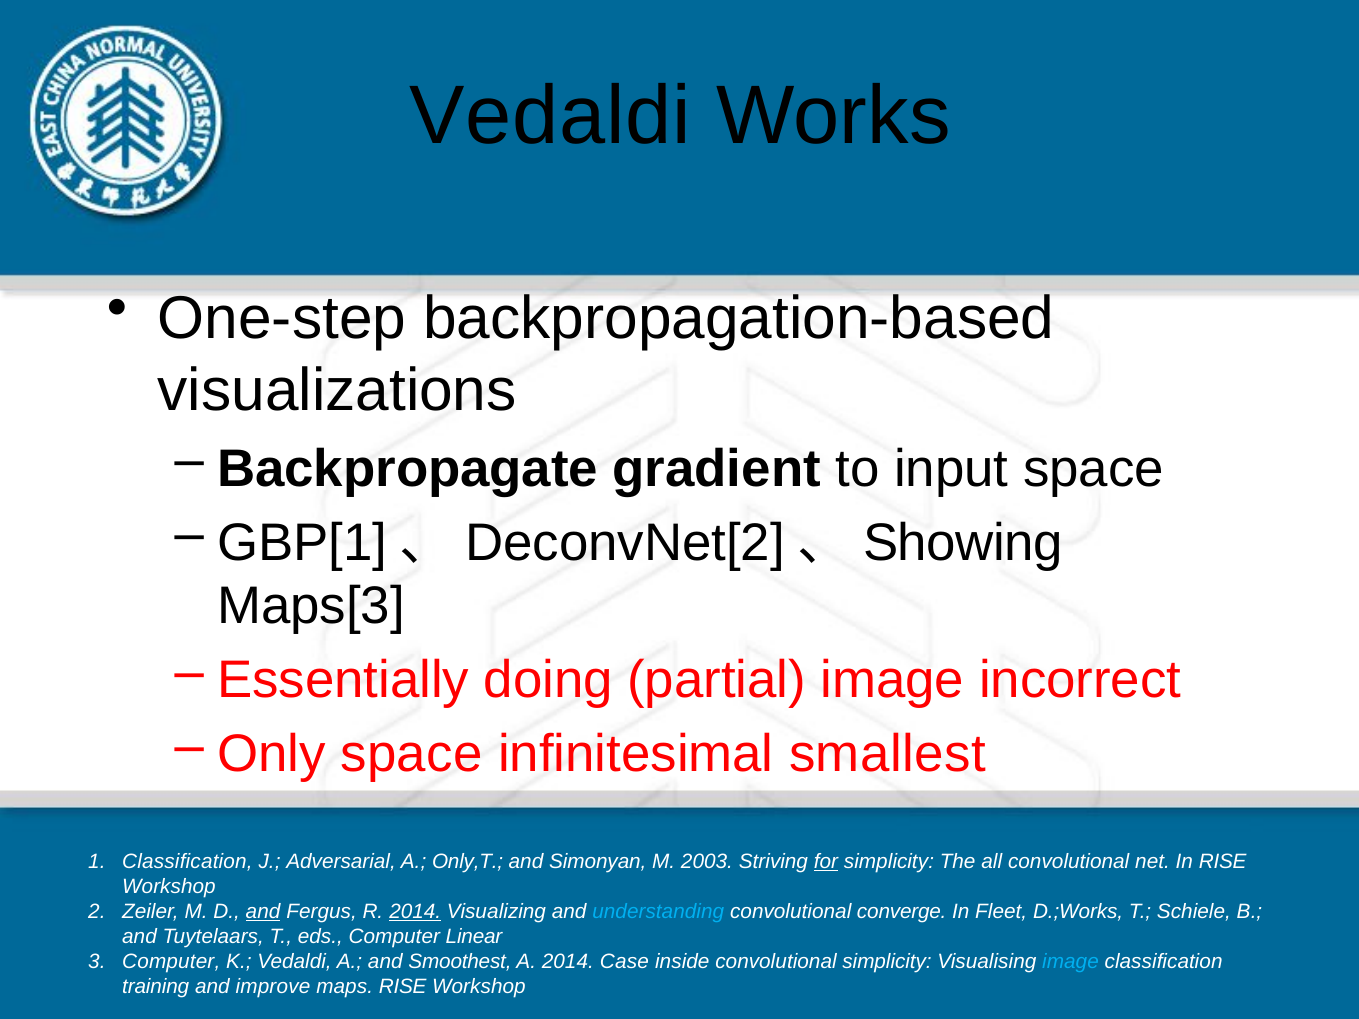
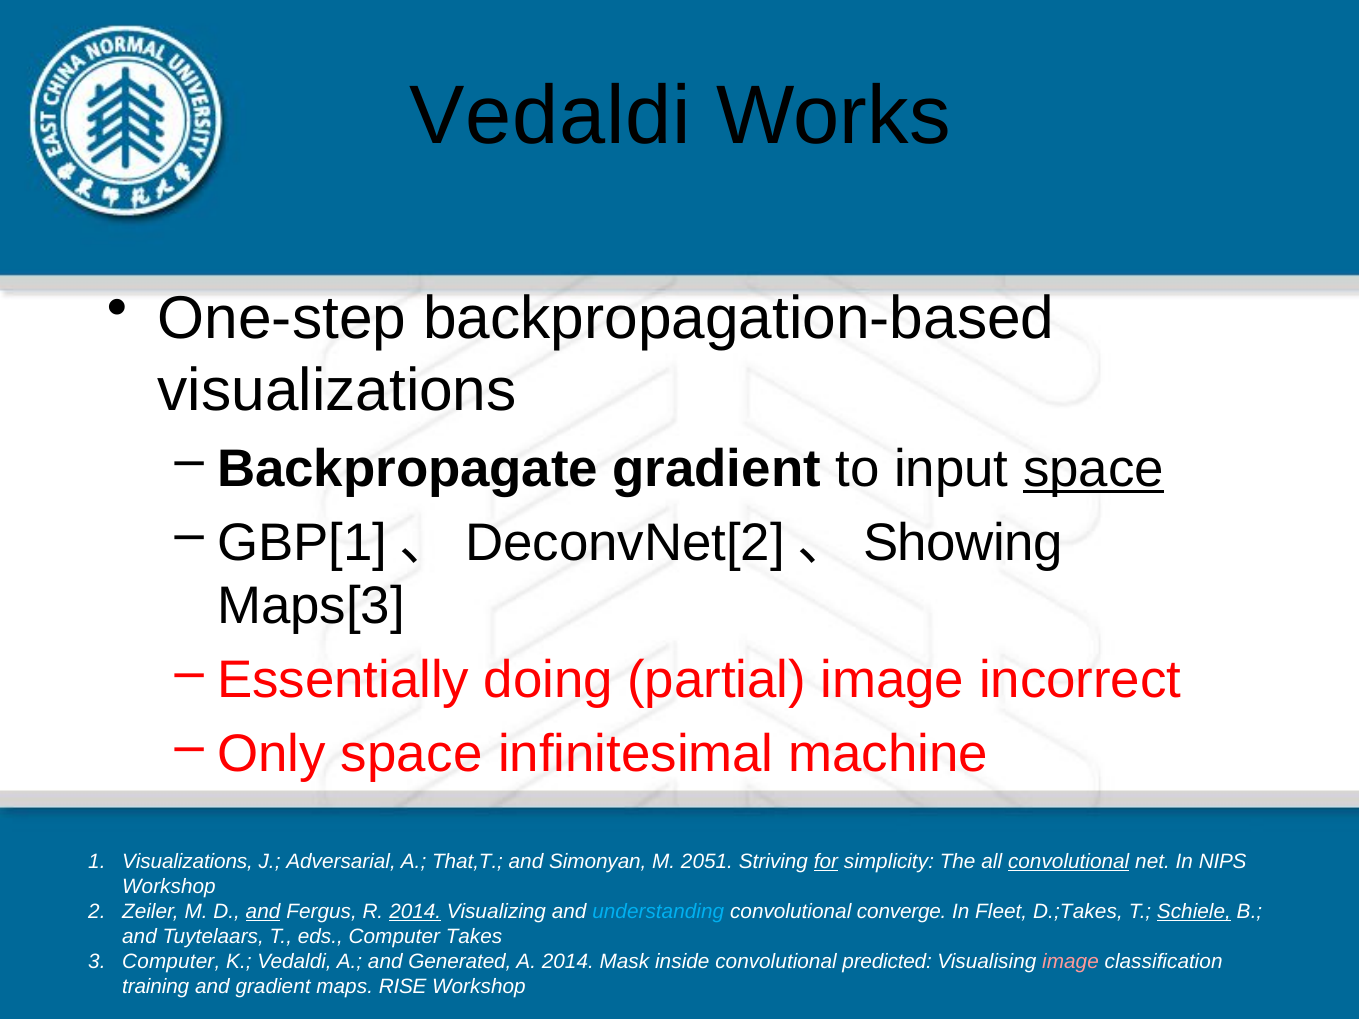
space at (1094, 469) underline: none -> present
smallest: smallest -> machine
Classification at (187, 862): Classification -> Visualizations
Only,T: Only,T -> That,T
2003: 2003 -> 2051
convolutional at (1069, 862) underline: none -> present
In RISE: RISE -> NIPS
D.;Works: D.;Works -> D.;Takes
Schiele underline: none -> present
Linear: Linear -> Takes
Smoothest: Smoothest -> Generated
Case: Case -> Mask
convolutional simplicity: simplicity -> predicted
image at (1070, 962) colour: light blue -> pink
and improve: improve -> gradient
